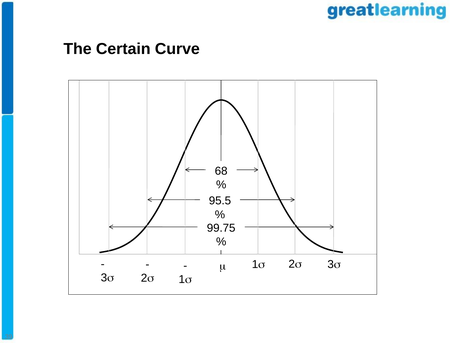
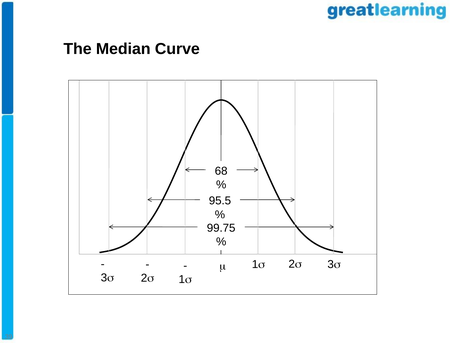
Certain: Certain -> Median
